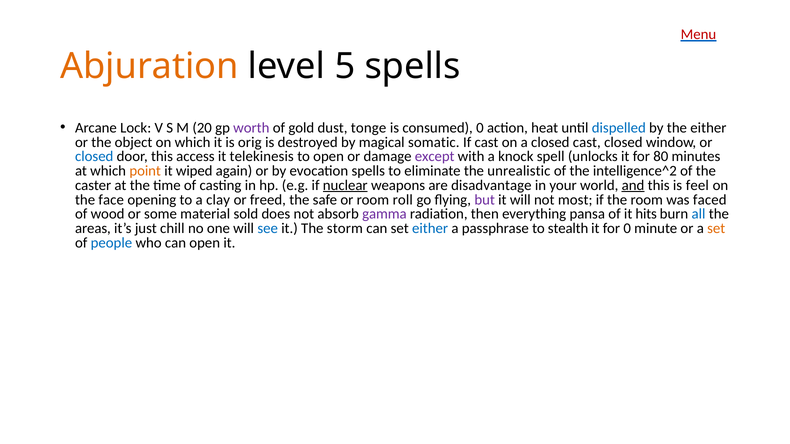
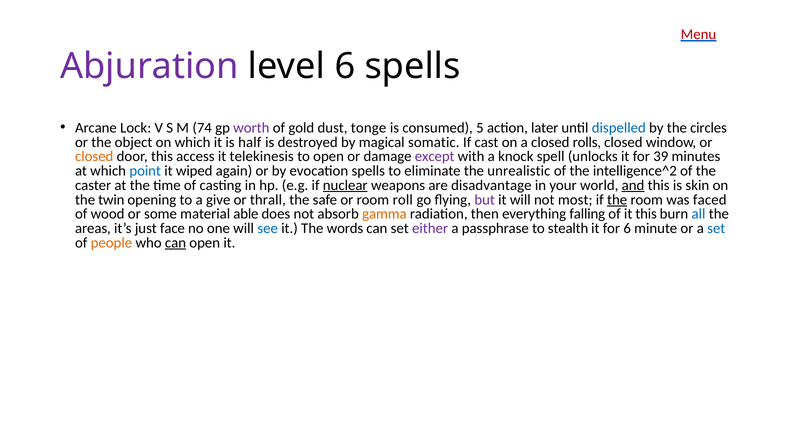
Abjuration colour: orange -> purple
level 5: 5 -> 6
20: 20 -> 74
consumed 0: 0 -> 5
heat: heat -> later
the either: either -> circles
orig: orig -> half
closed cast: cast -> rolls
closed at (94, 157) colour: blue -> orange
80: 80 -> 39
point colour: orange -> blue
feel: feel -> skin
face: face -> twin
clay: clay -> give
freed: freed -> thrall
the at (617, 200) underline: none -> present
sold: sold -> able
gamma colour: purple -> orange
pansa: pansa -> falling
it hits: hits -> this
chill: chill -> face
storm: storm -> words
either at (430, 229) colour: blue -> purple
for 0: 0 -> 6
set at (716, 229) colour: orange -> blue
people colour: blue -> orange
can at (176, 243) underline: none -> present
